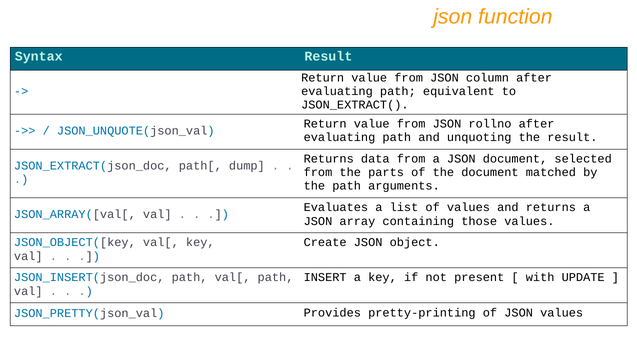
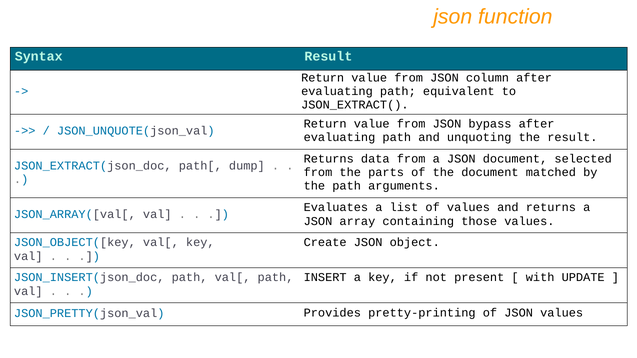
rollno: rollno -> bypass
